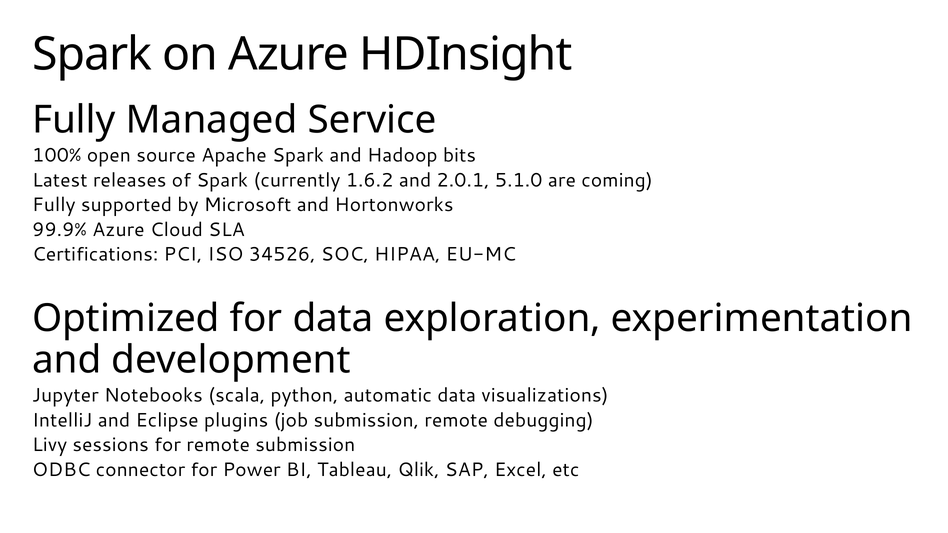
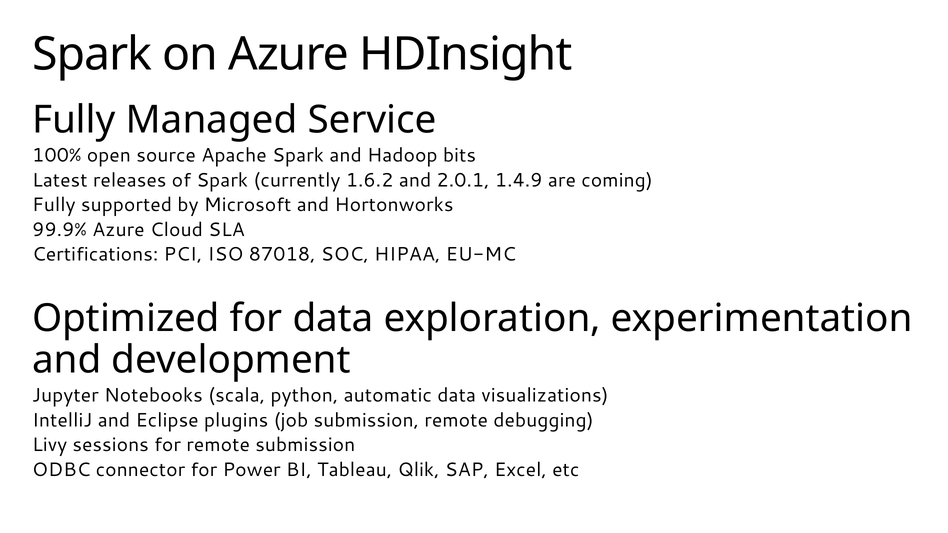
5.1.0: 5.1.0 -> 1.4.9
34526: 34526 -> 87018
